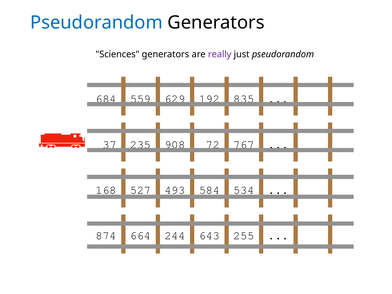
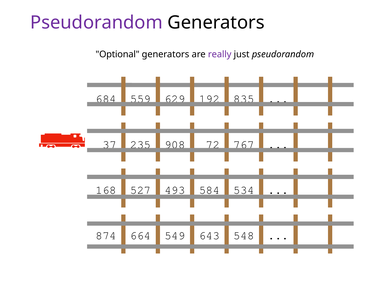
Pseudorandom at (96, 23) colour: blue -> purple
Sciences: Sciences -> Optional
244: 244 -> 549
255: 255 -> 548
